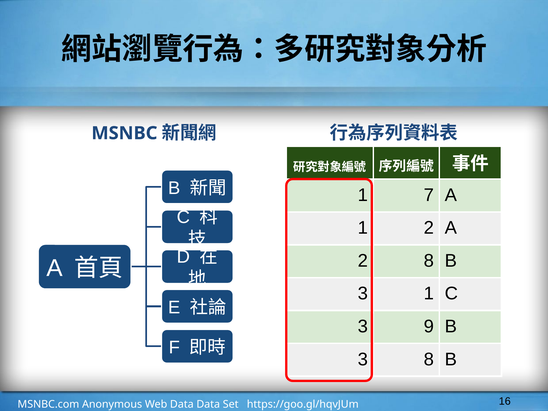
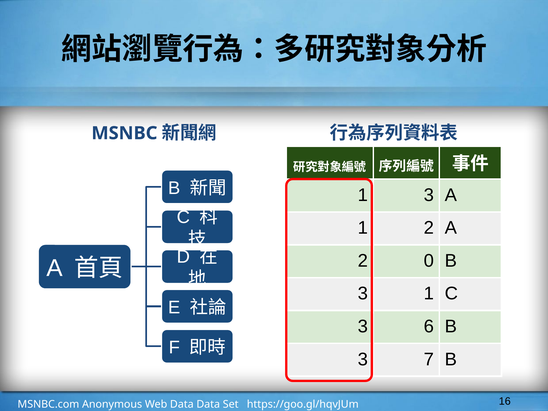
1 7: 7 -> 3
2 8: 8 -> 0
9: 9 -> 6
3 8: 8 -> 7
